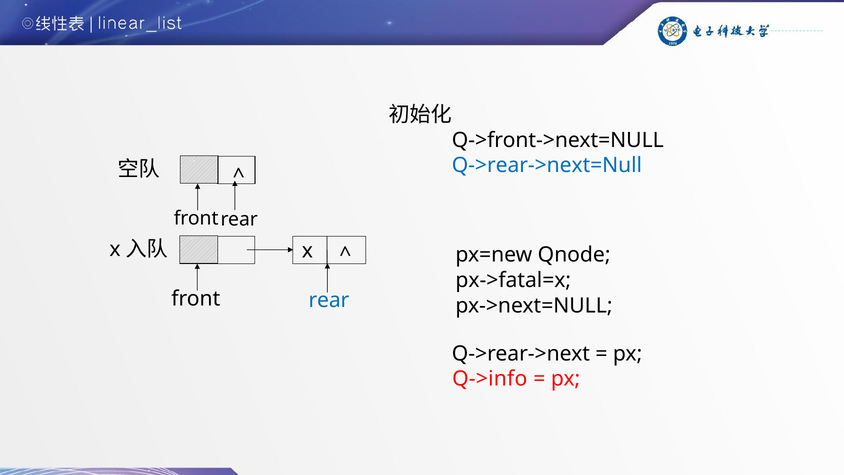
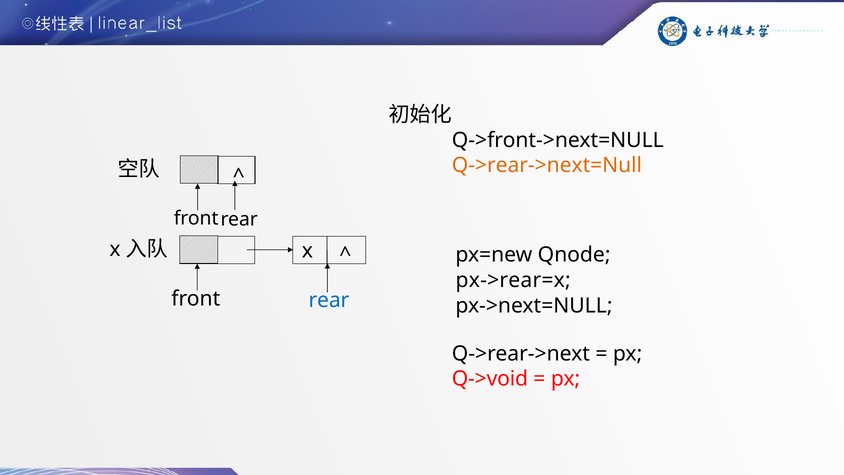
Q->rear->next=Null colour: blue -> orange
px->fatal=x: px->fatal=x -> px->rear=x
Q->info: Q->info -> Q->void
